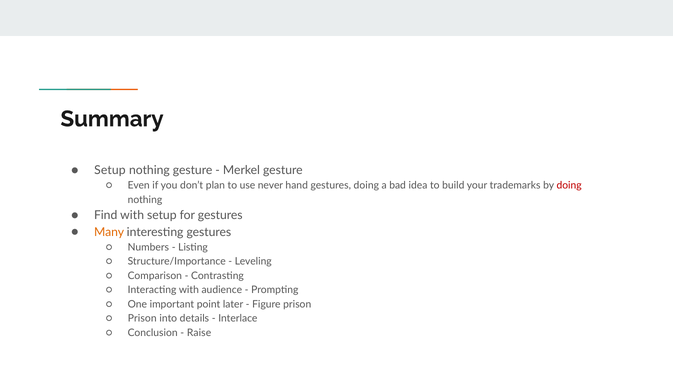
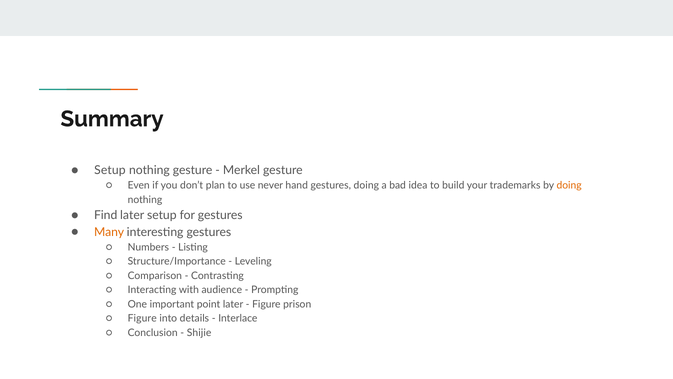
doing at (569, 185) colour: red -> orange
Find with: with -> later
Prison at (142, 318): Prison -> Figure
Raise: Raise -> Shijie
